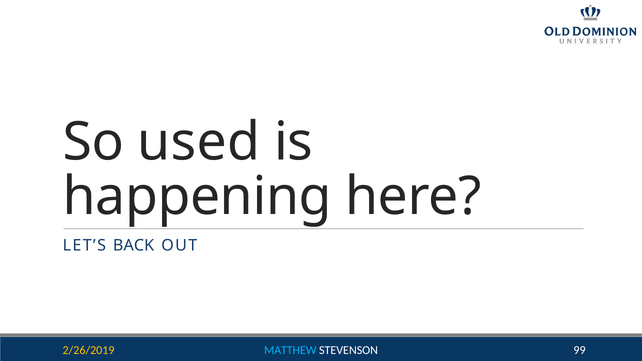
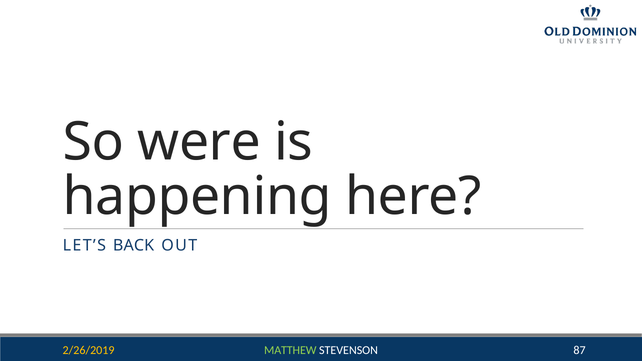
used: used -> were
MATTHEW colour: light blue -> light green
99: 99 -> 87
